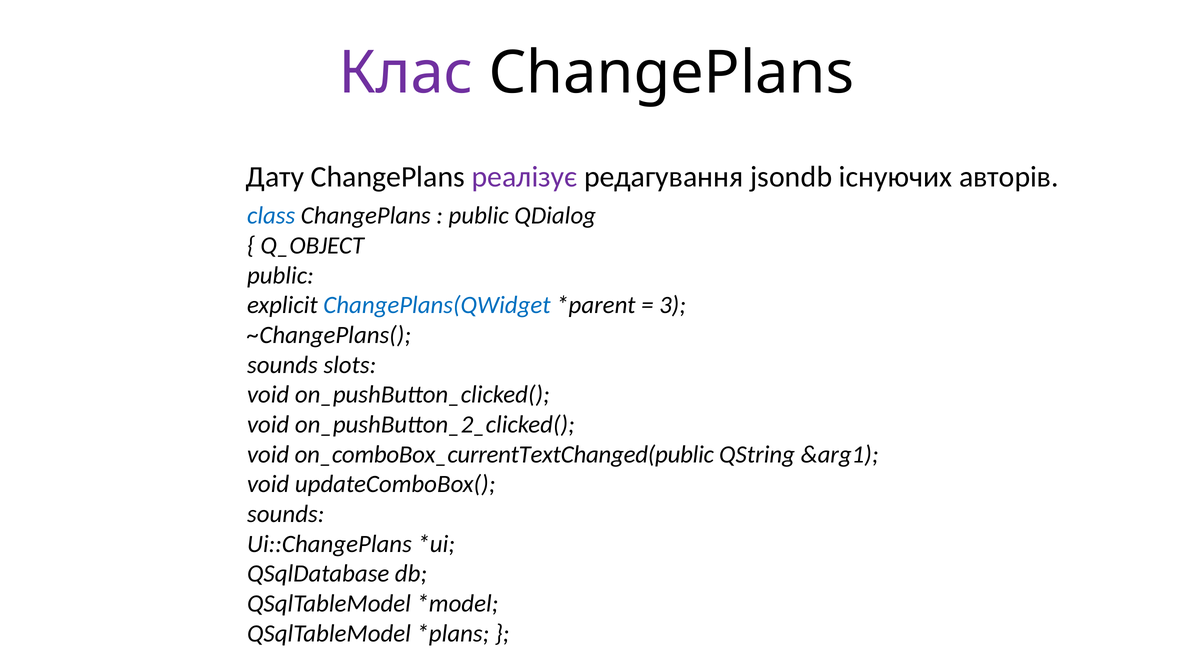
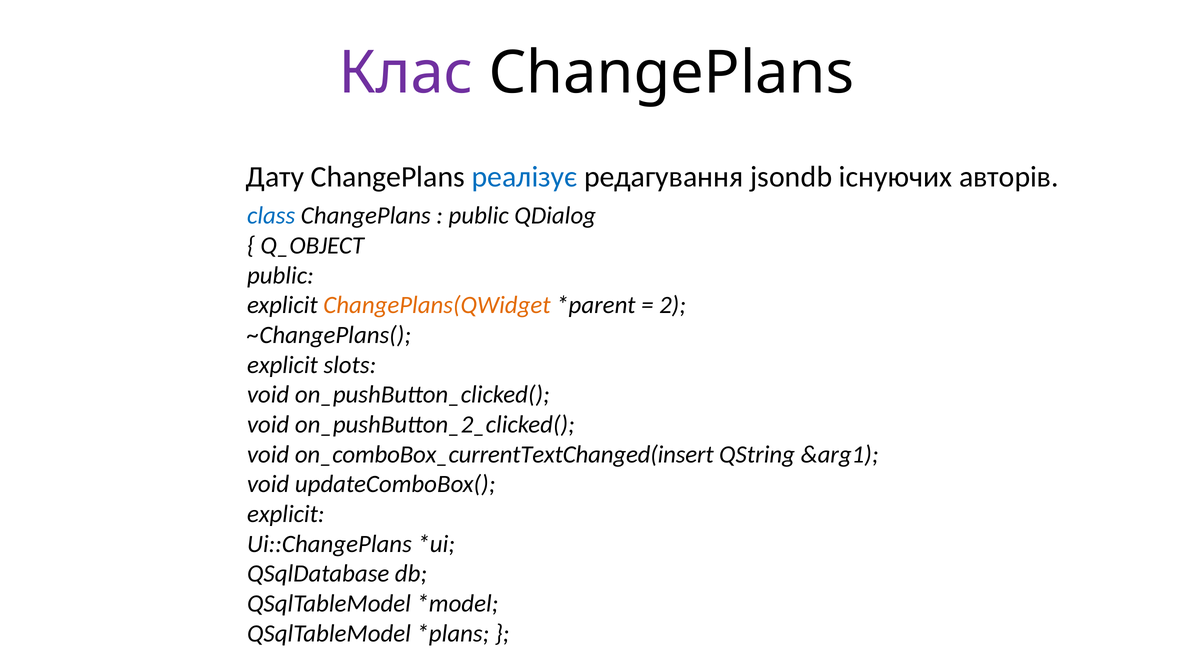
реалізує colour: purple -> blue
ChangePlans(QWidget colour: blue -> orange
3: 3 -> 2
sounds at (282, 365): sounds -> explicit
on_comboBox_currentTextChanged(public: on_comboBox_currentTextChanged(public -> on_comboBox_currentTextChanged(insert
sounds at (286, 514): sounds -> explicit
